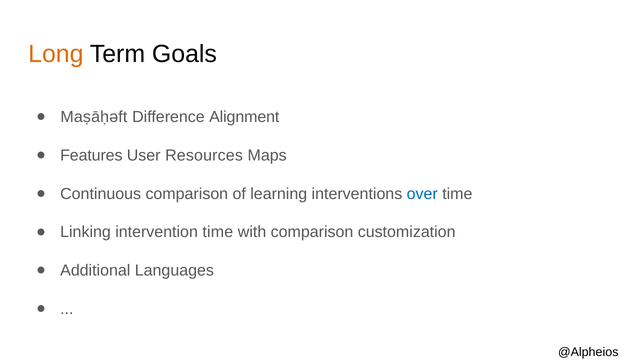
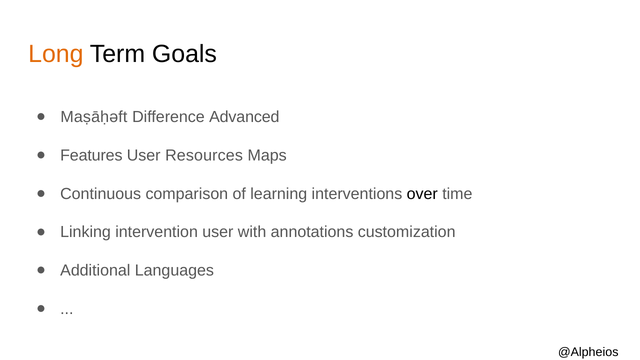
Alignment: Alignment -> Advanced
over colour: blue -> black
intervention time: time -> user
with comparison: comparison -> annotations
